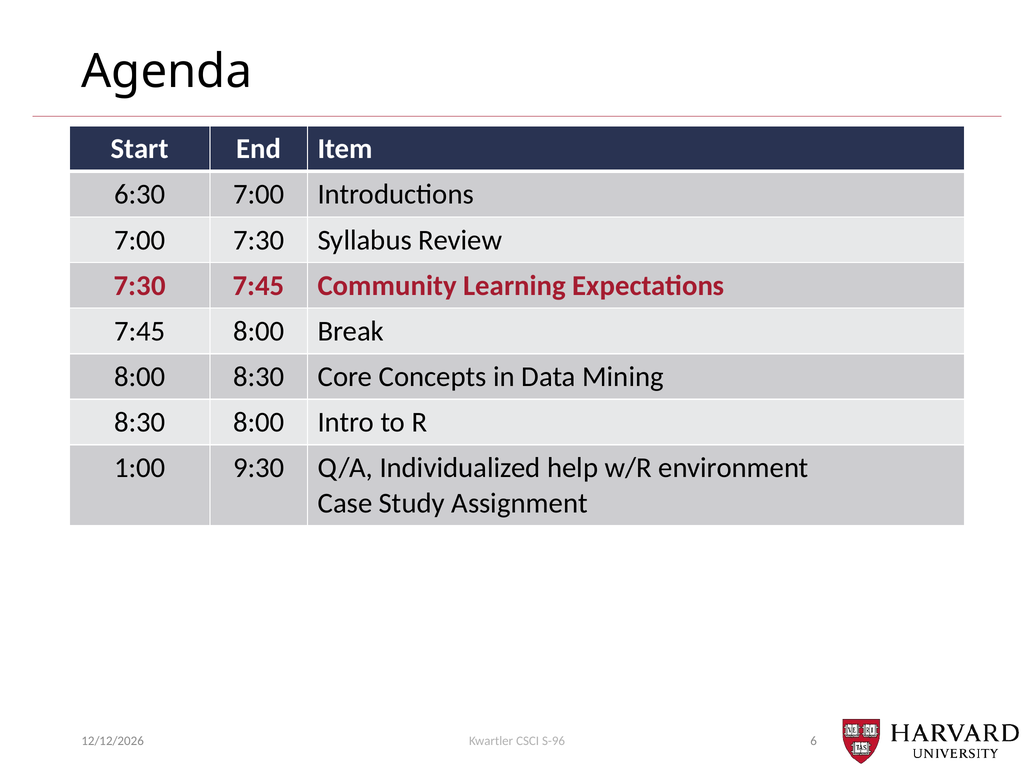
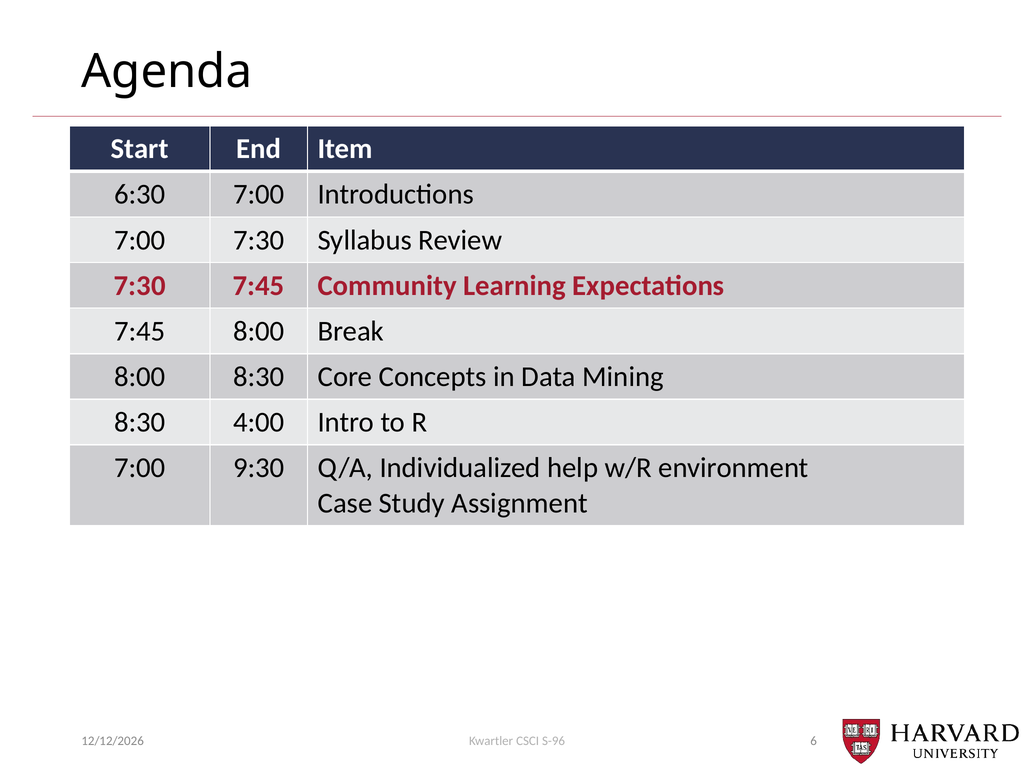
8:30 8:00: 8:00 -> 4:00
1:00 at (140, 468): 1:00 -> 7:00
